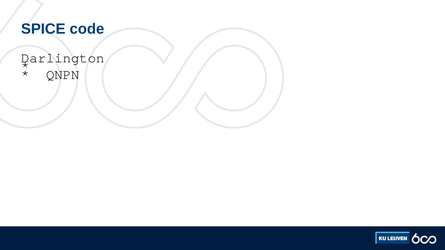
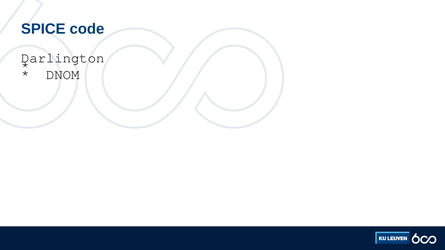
QNPN: QNPN -> DNOM
